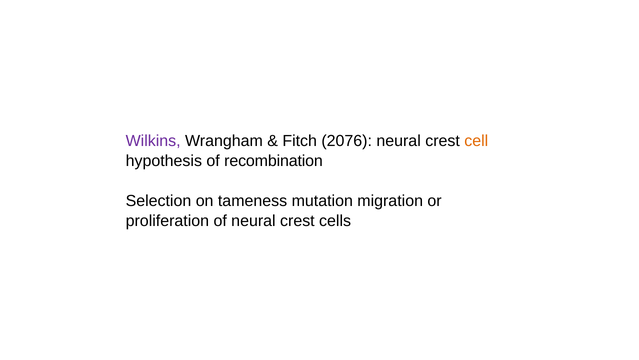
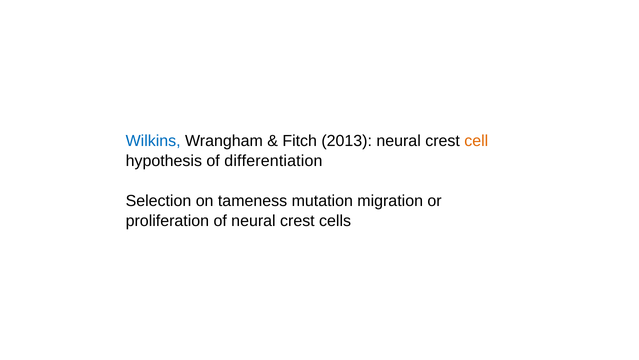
Wilkins colour: purple -> blue
2076: 2076 -> 2013
recombination: recombination -> differentiation
